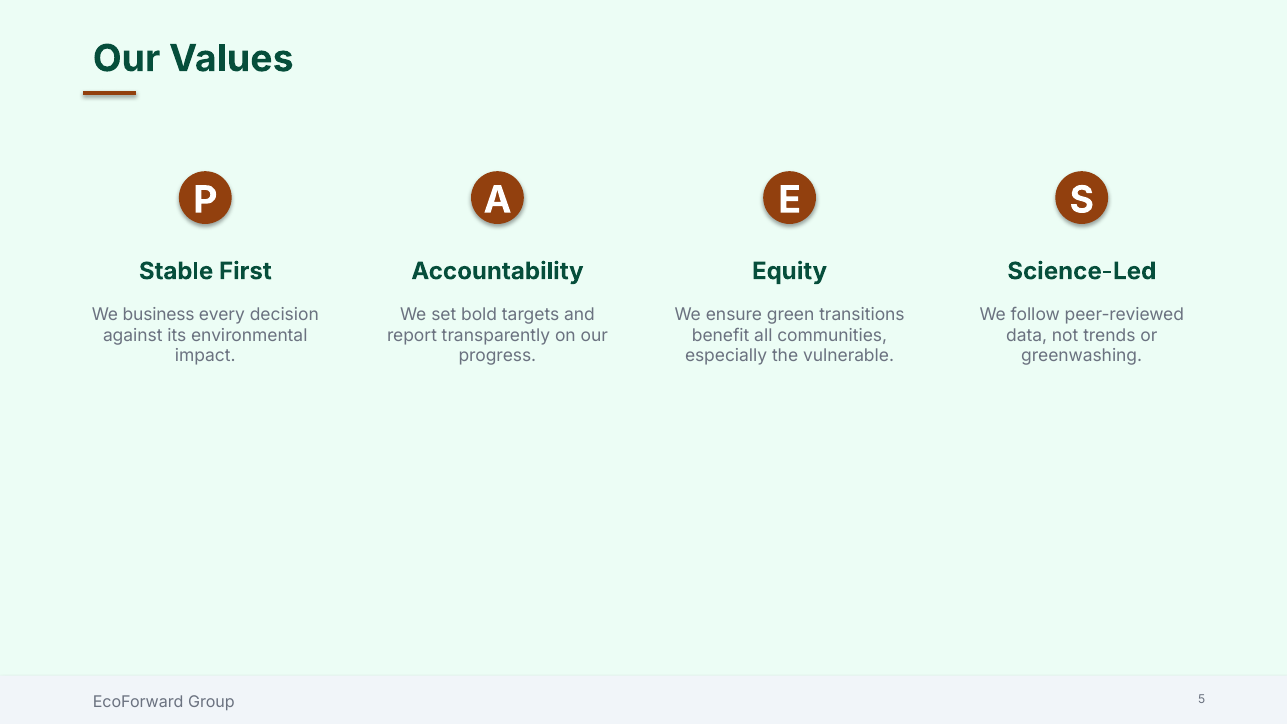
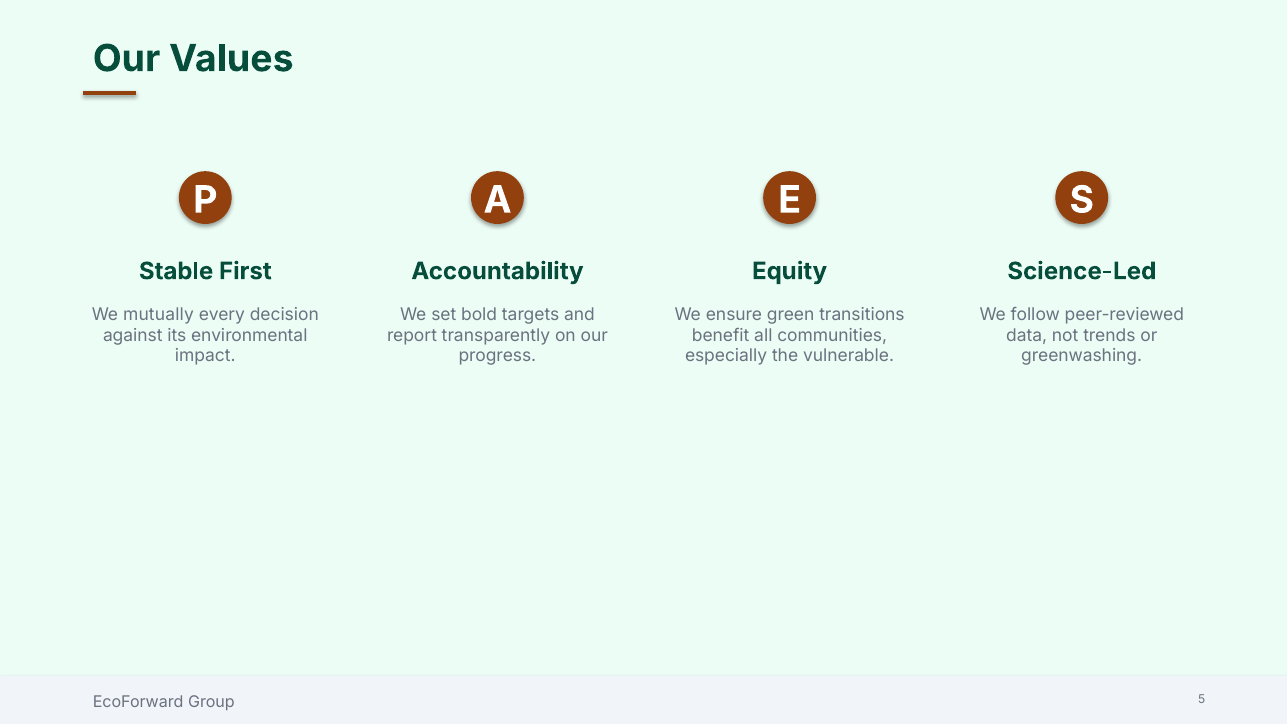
business: business -> mutually
